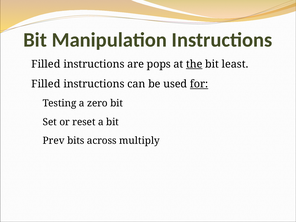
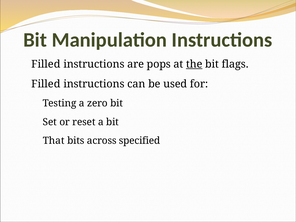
least: least -> flags
for underline: present -> none
Prev: Prev -> That
multiply: multiply -> specified
